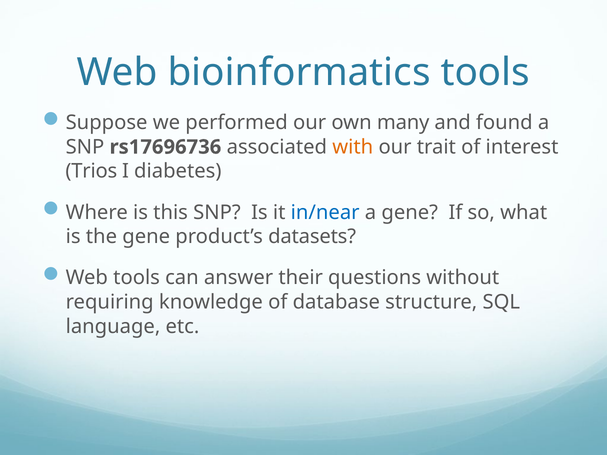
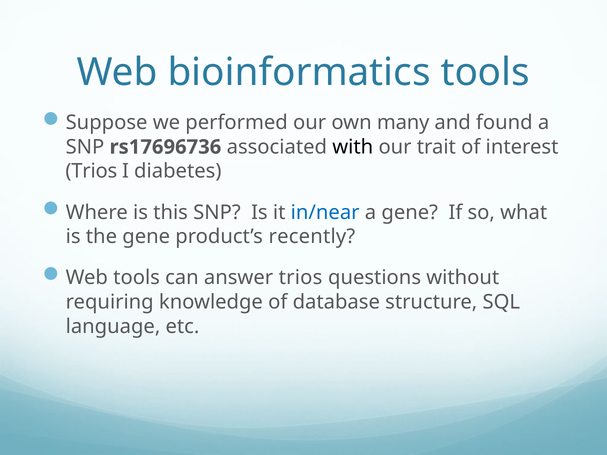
with colour: orange -> black
datasets: datasets -> recently
answer their: their -> trios
